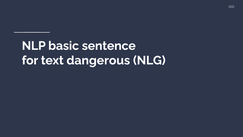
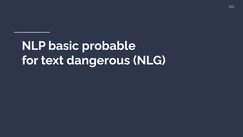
sentence: sentence -> probable
